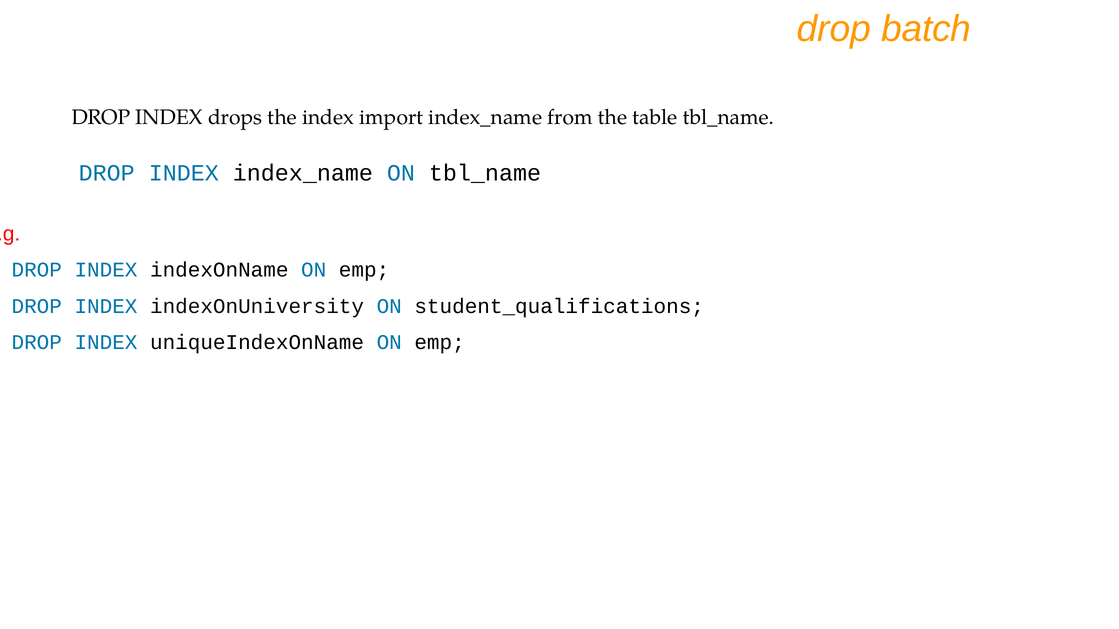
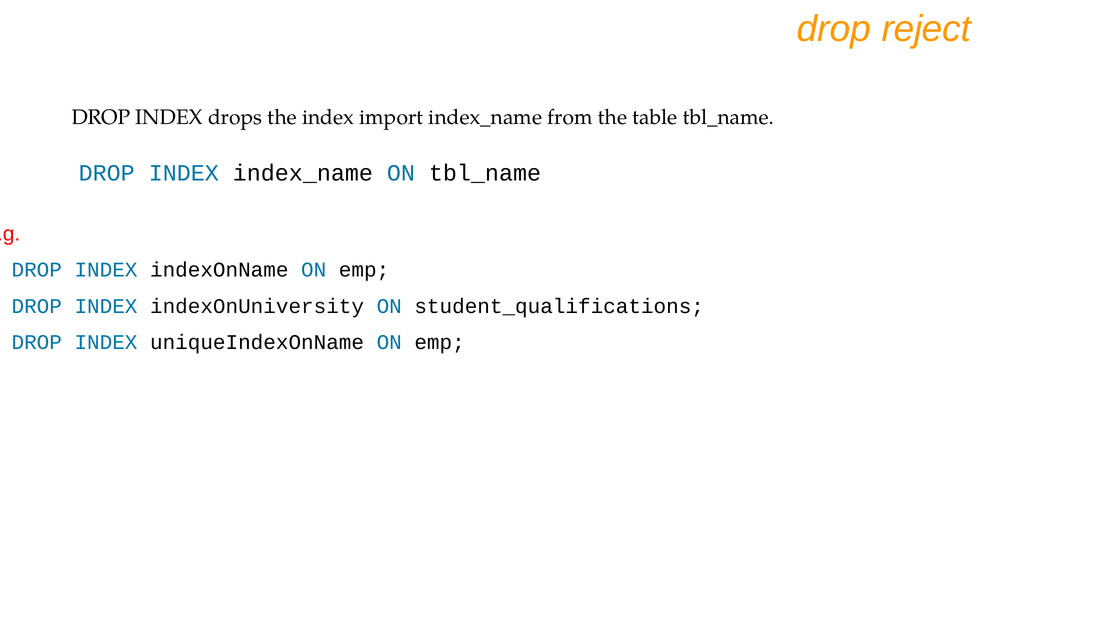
batch: batch -> reject
